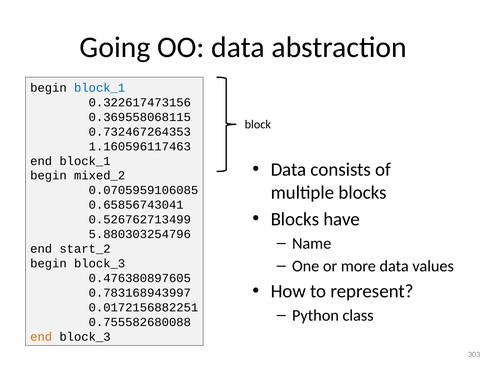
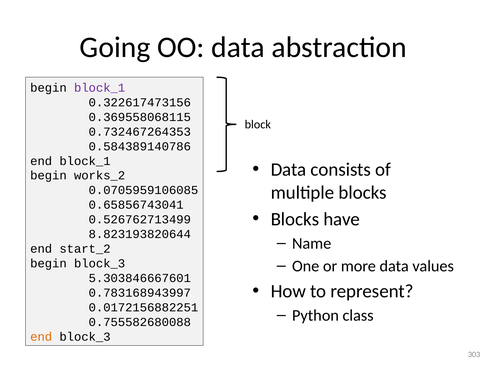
block_1 at (100, 88) colour: blue -> purple
1.160596117463: 1.160596117463 -> 0.584389140786
mixed_2: mixed_2 -> works_2
5.880303254796: 5.880303254796 -> 8.823193820644
0.476380897605: 0.476380897605 -> 5.303846667601
